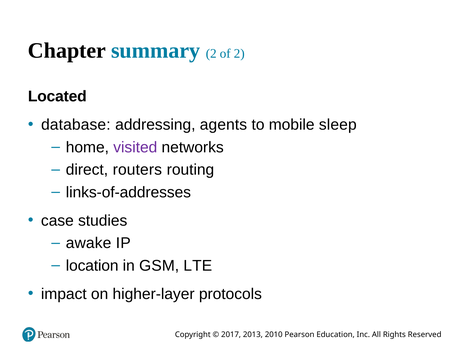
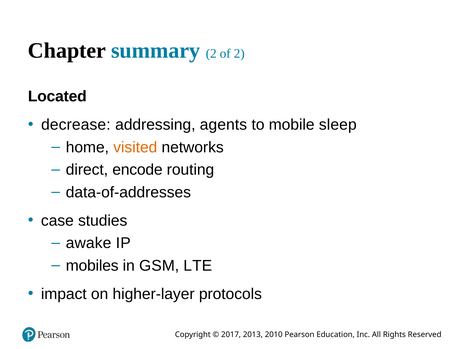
database: database -> decrease
visited colour: purple -> orange
routers: routers -> encode
links-of-addresses: links-of-addresses -> data-of-addresses
location: location -> mobiles
